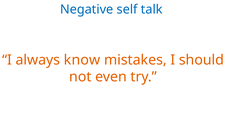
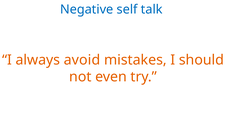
know: know -> avoid
